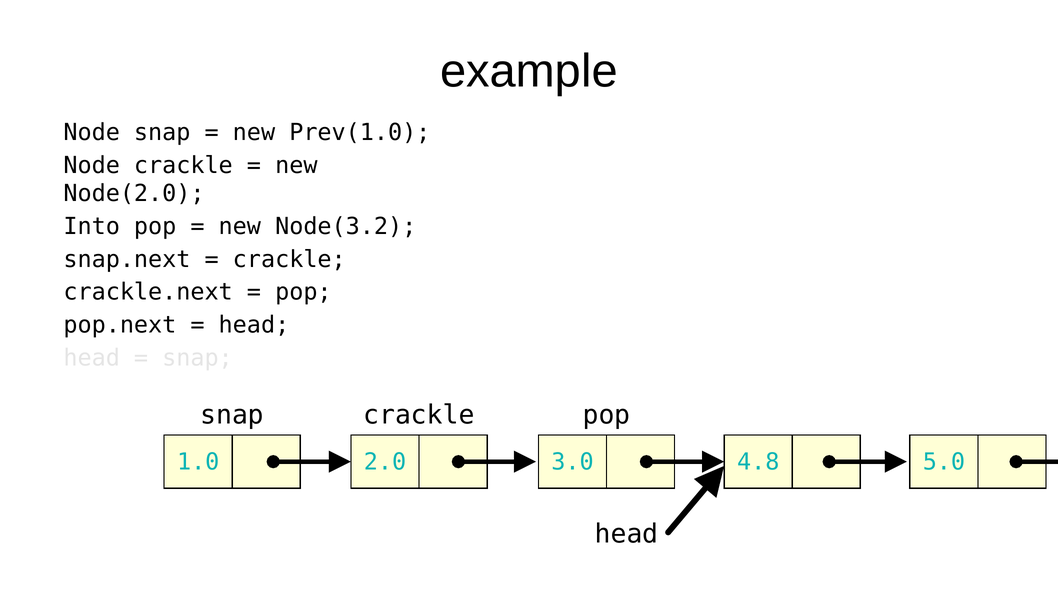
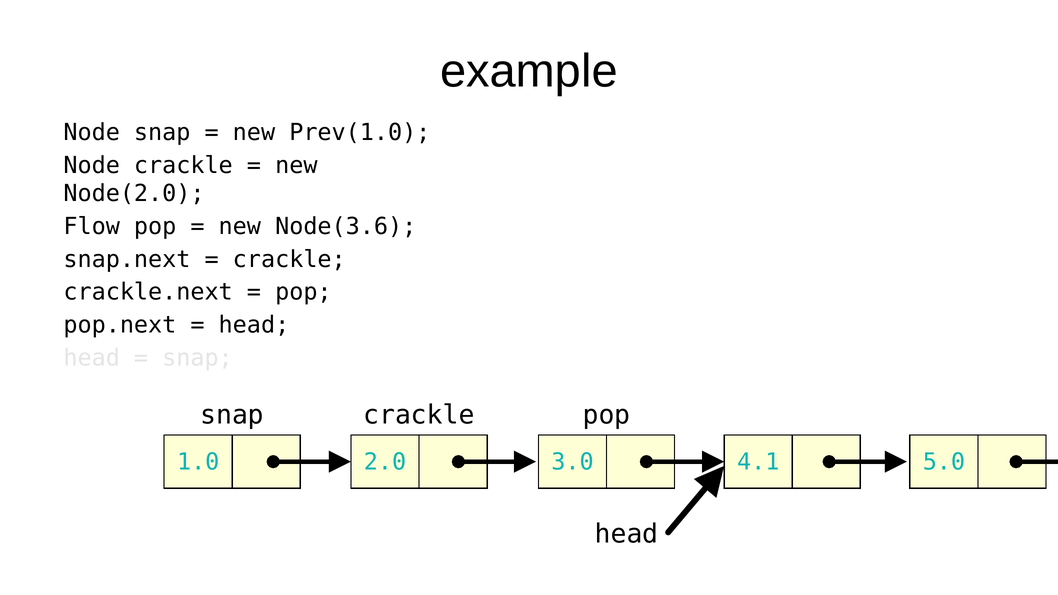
Into: Into -> Flow
Node(3.2: Node(3.2 -> Node(3.6
4.8: 4.8 -> 4.1
